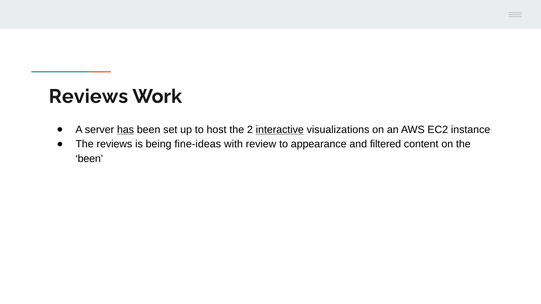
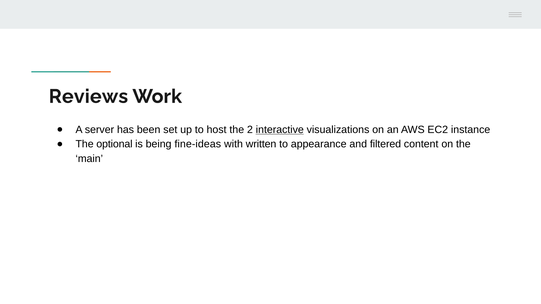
has underline: present -> none
The reviews: reviews -> optional
review: review -> written
been at (89, 159): been -> main
